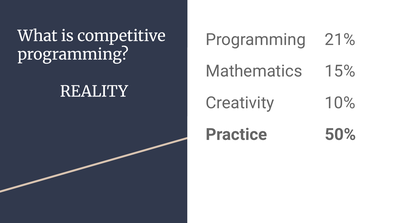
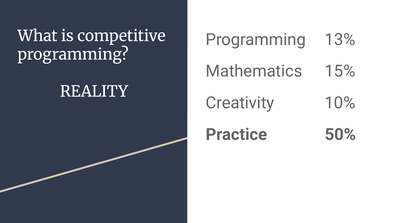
21%: 21% -> 13%
